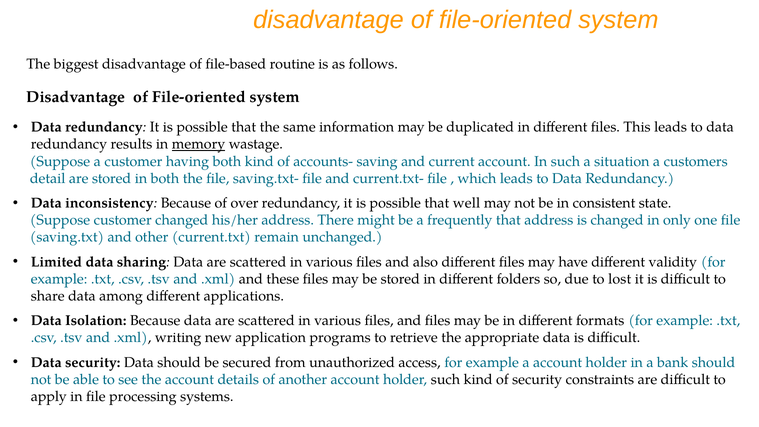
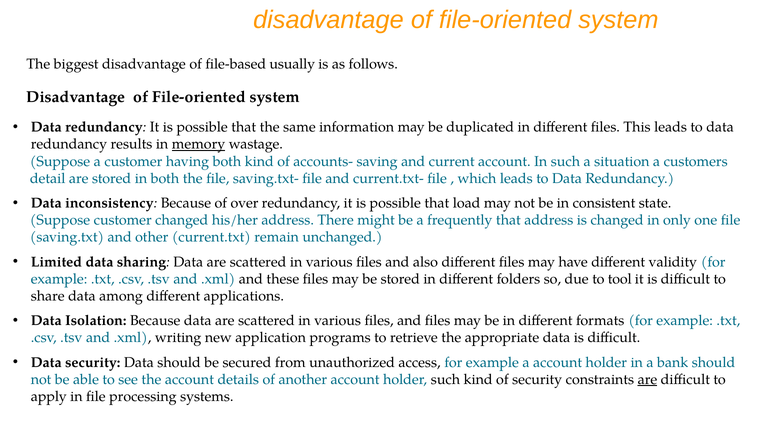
routine: routine -> usually
well: well -> load
lost: lost -> tool
are at (647, 379) underline: none -> present
